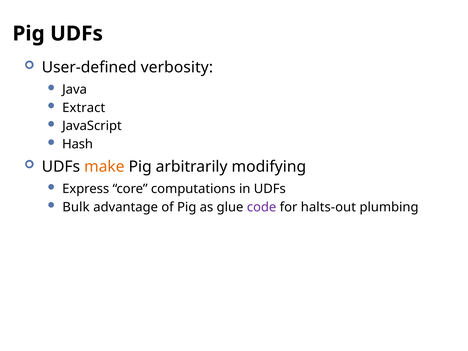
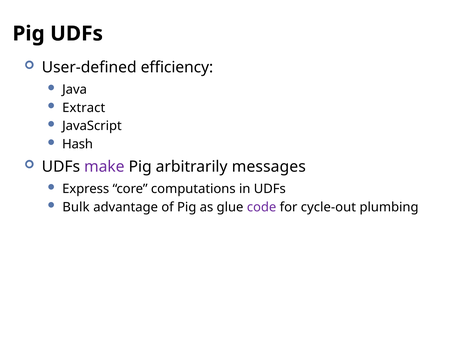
verbosity: verbosity -> efficiency
make colour: orange -> purple
modifying: modifying -> messages
halts-out: halts-out -> cycle-out
